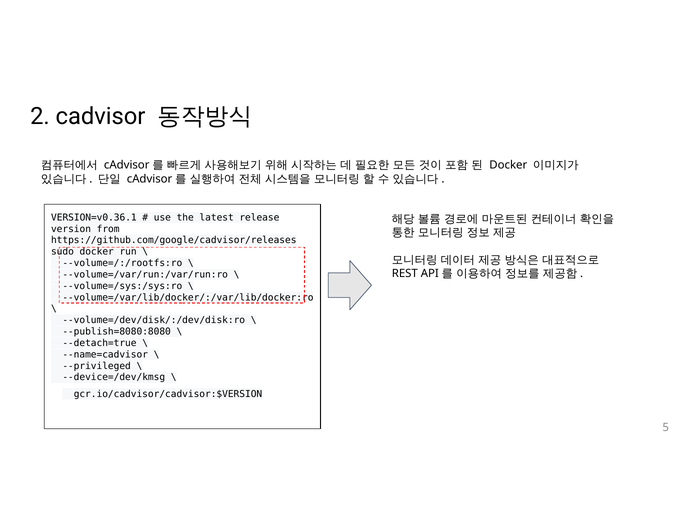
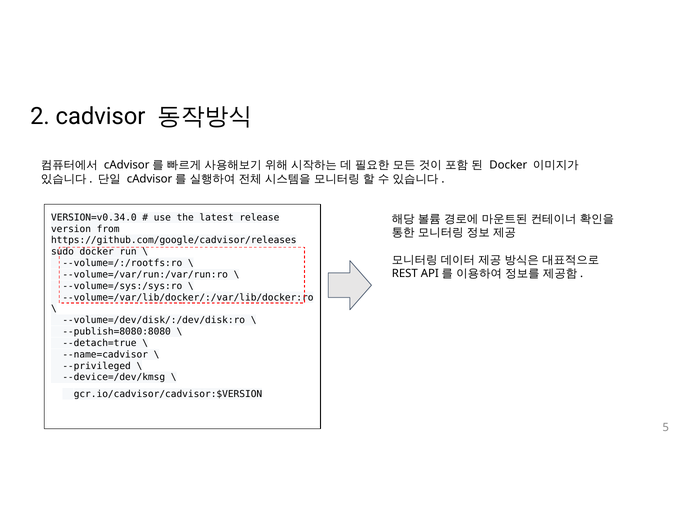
VERSION=v0.36.1: VERSION=v0.36.1 -> VERSION=v0.34.0
